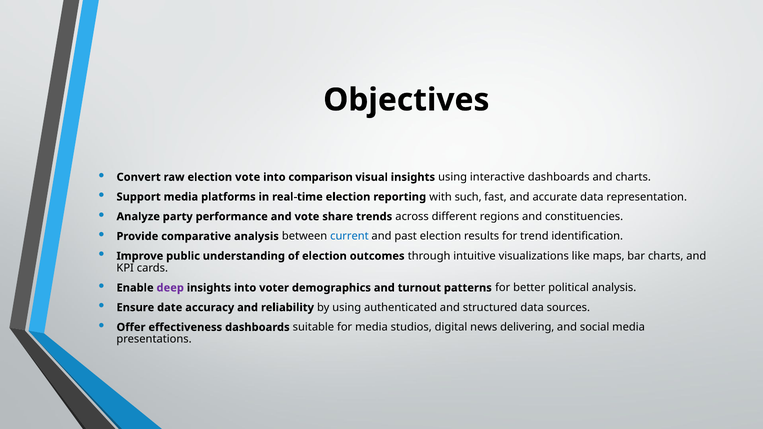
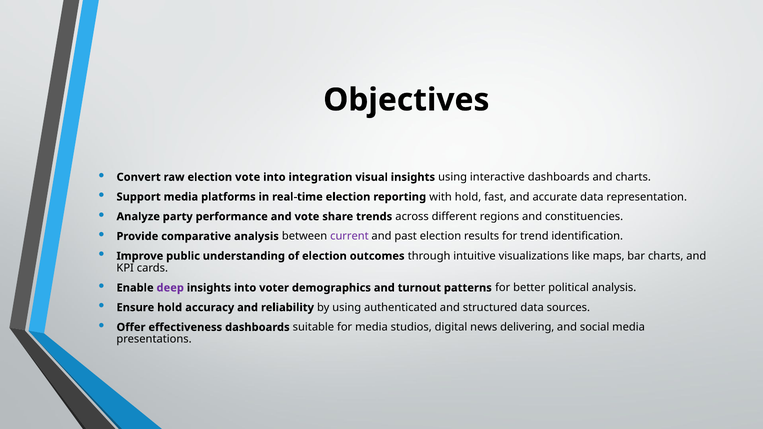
comparison: comparison -> integration
with such: such -> hold
current colour: blue -> purple
Ensure date: date -> hold
